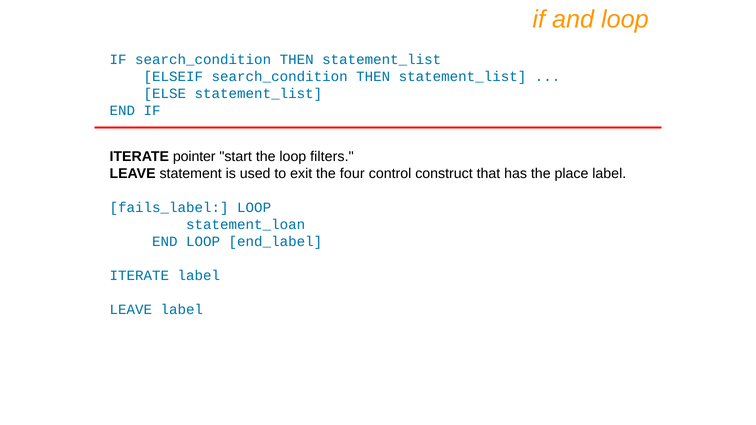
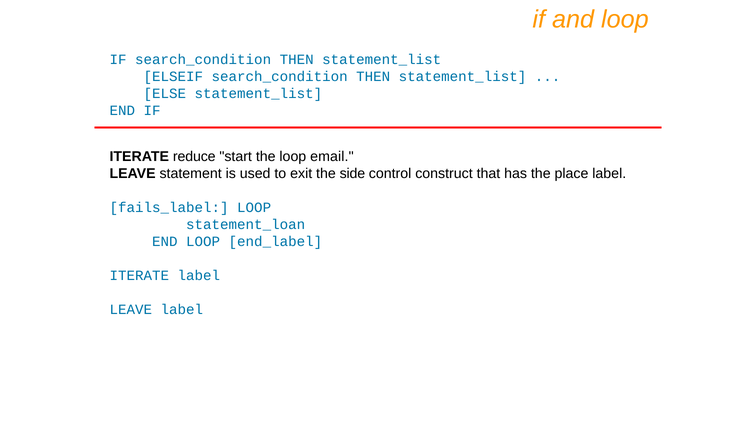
pointer: pointer -> reduce
filters: filters -> email
four: four -> side
